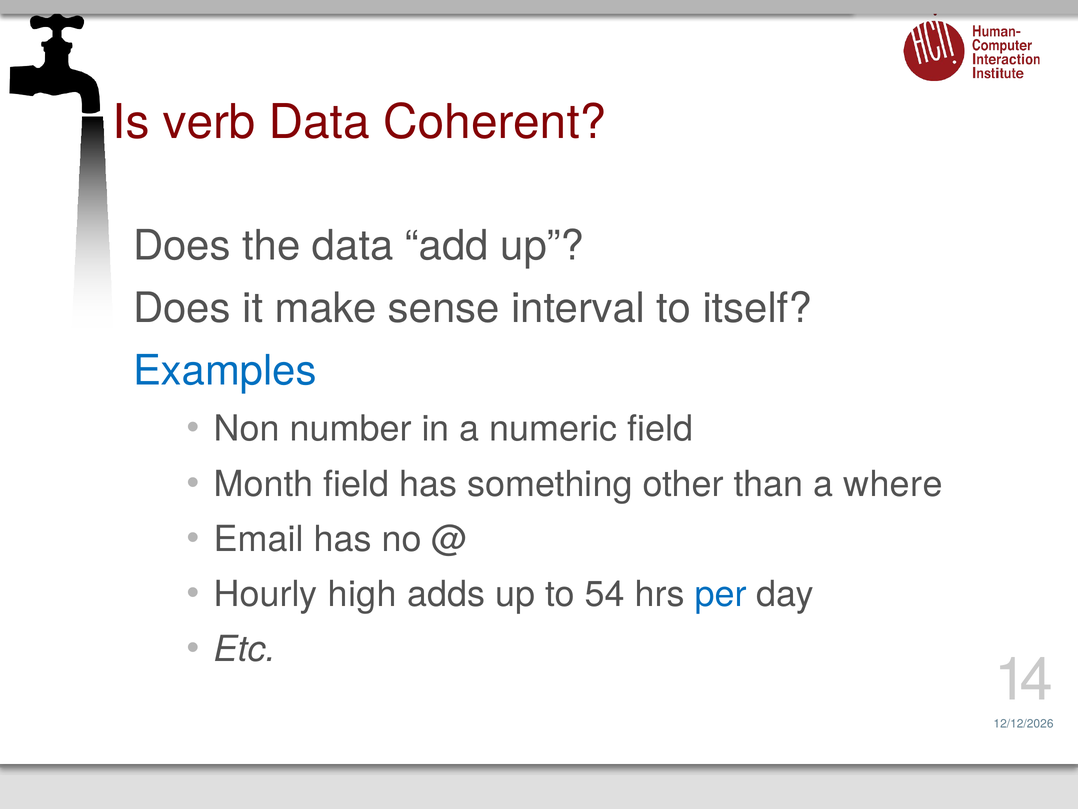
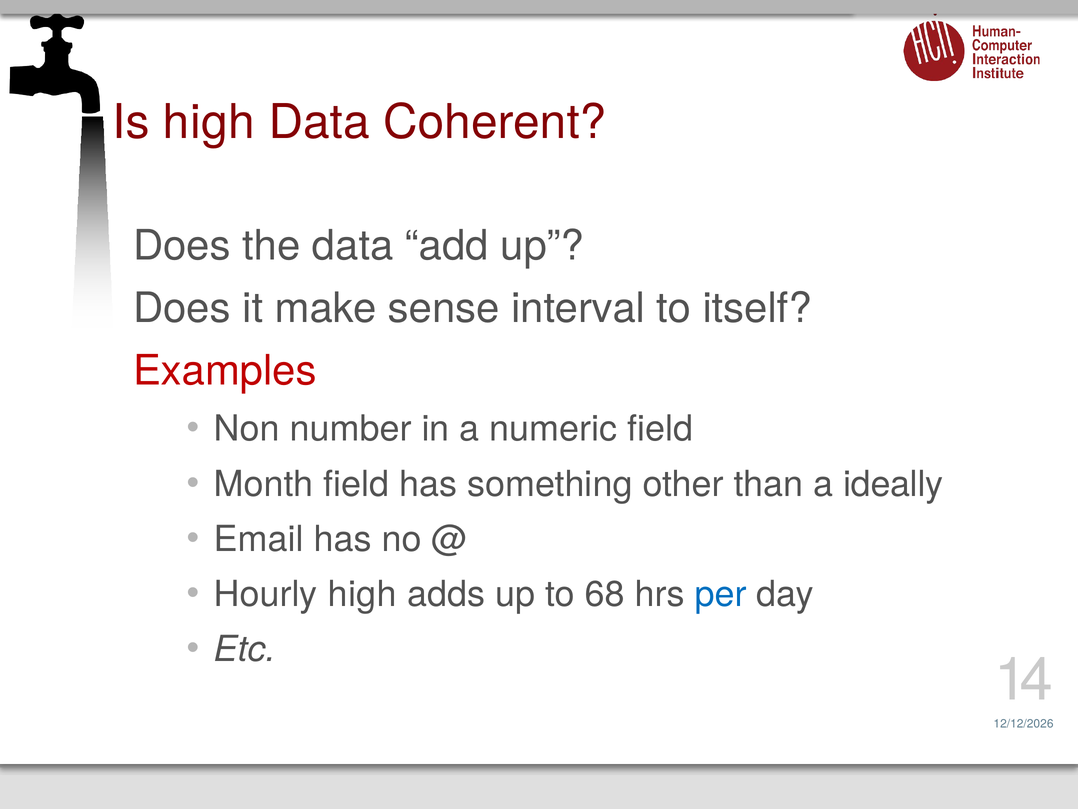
Is verb: verb -> high
Examples colour: blue -> red
where: where -> ideally
54: 54 -> 68
